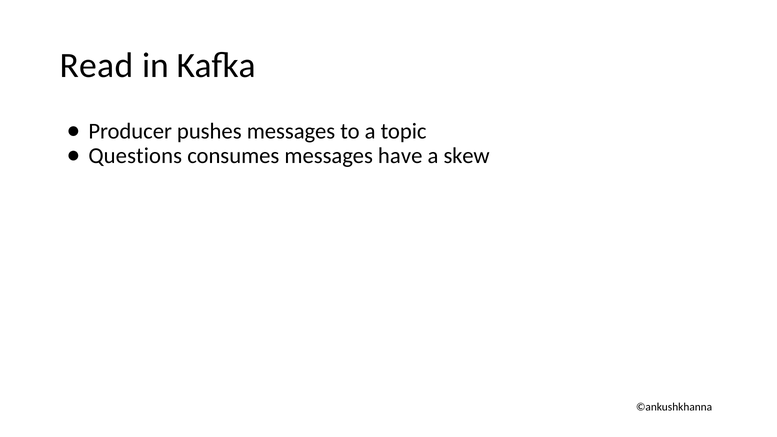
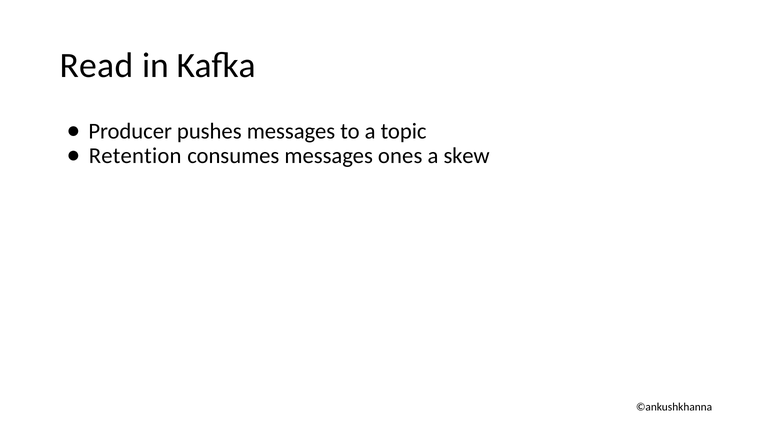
Questions: Questions -> Retention
have: have -> ones
